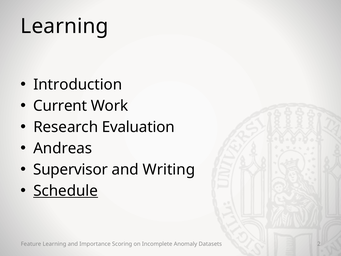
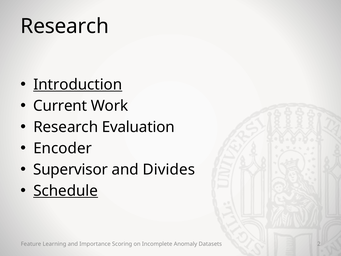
Learning at (65, 26): Learning -> Research
Introduction underline: none -> present
Andreas: Andreas -> Encoder
Writing: Writing -> Divides
